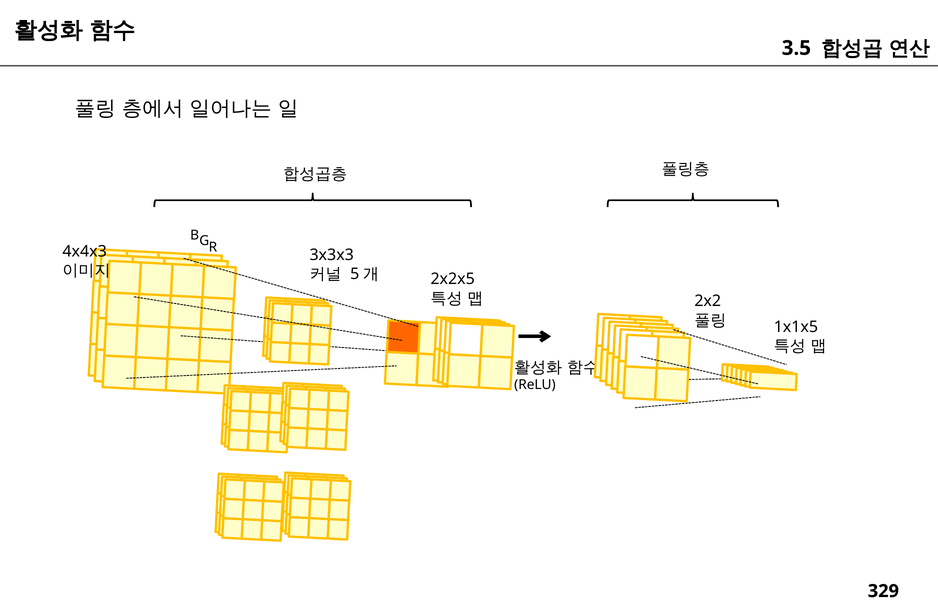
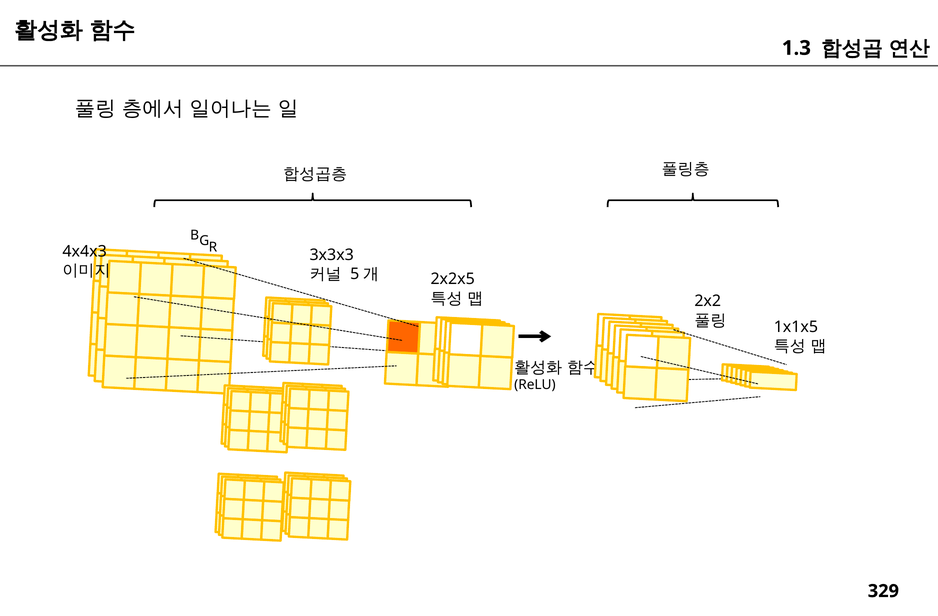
3.5: 3.5 -> 1.3
